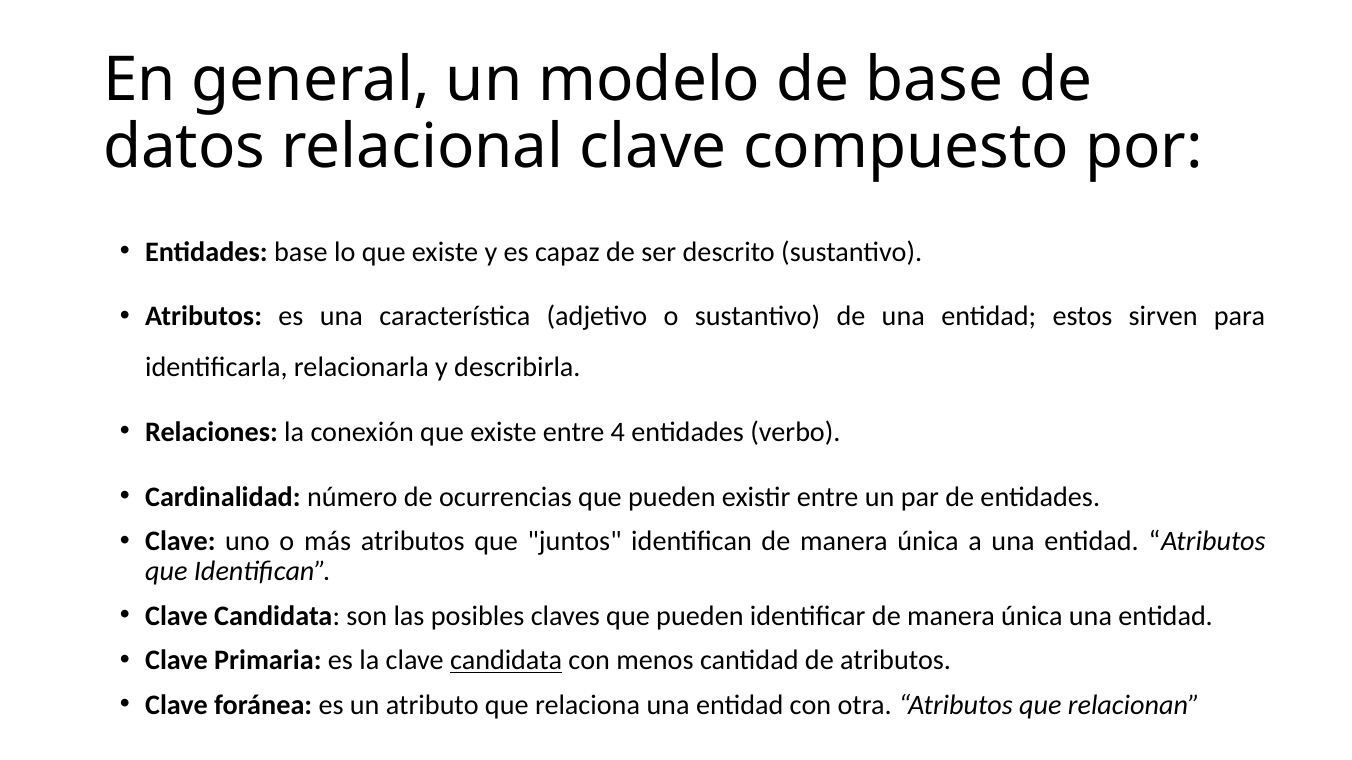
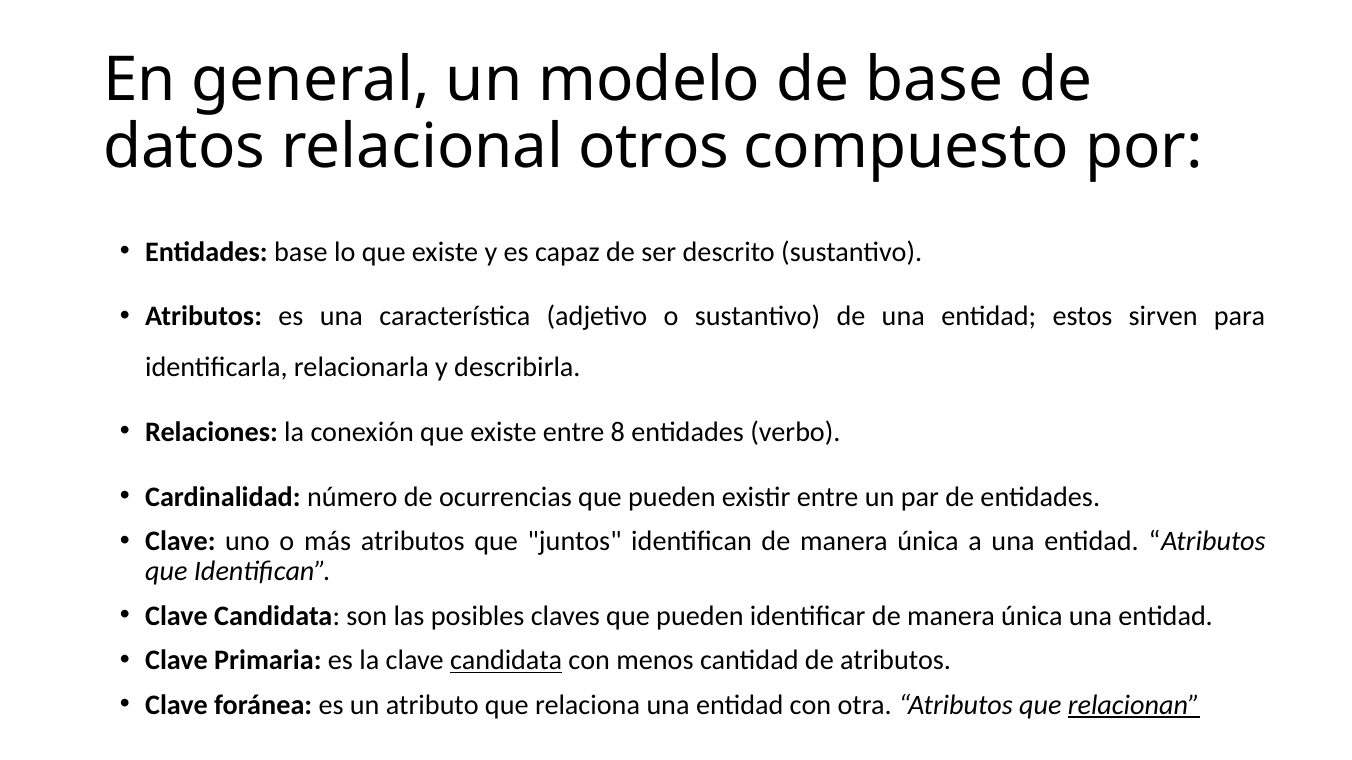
relacional clave: clave -> otros
4: 4 -> 8
relacionan underline: none -> present
